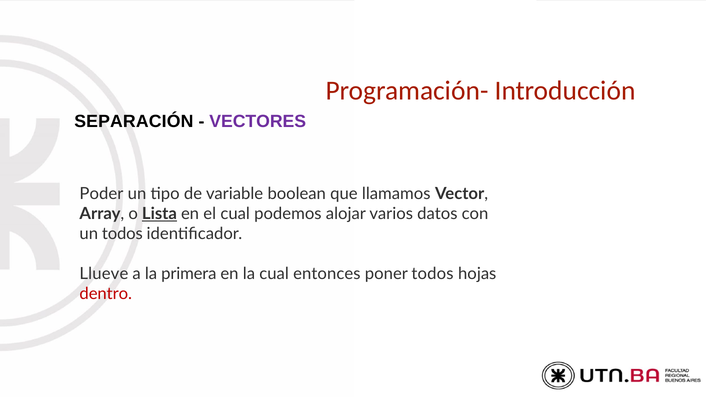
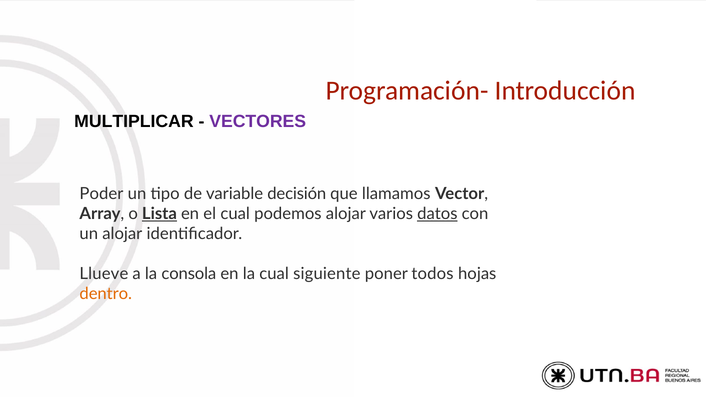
SEPARACIÓN: SEPARACIÓN -> MULTIPLICAR
boolean: boolean -> decisión
datos underline: none -> present
un todos: todos -> alojar
primera: primera -> consola
entonces: entonces -> siguiente
dentro colour: red -> orange
